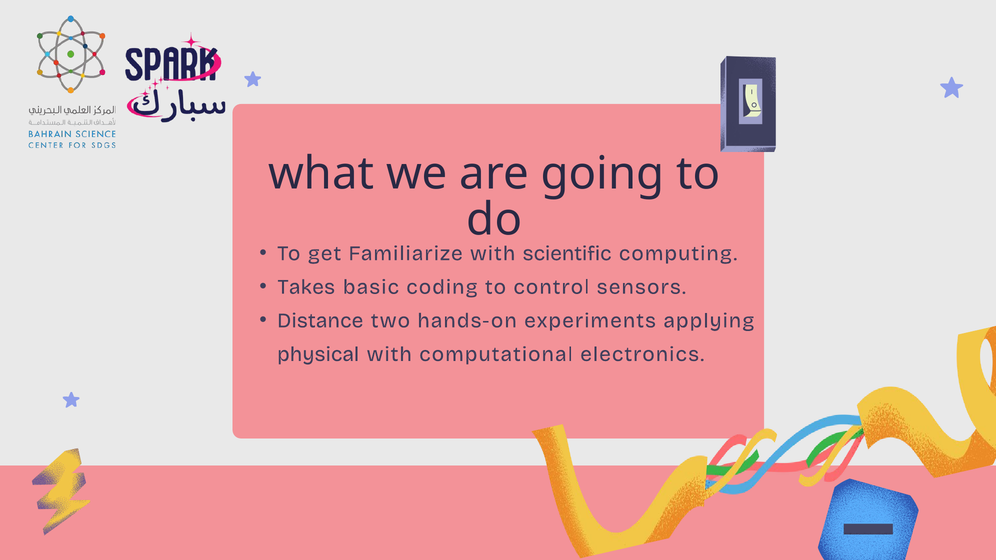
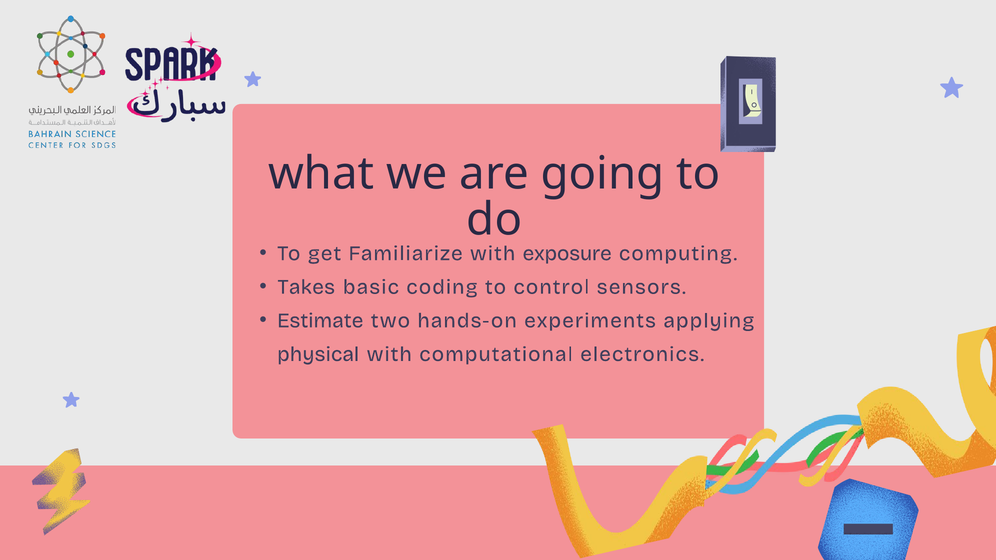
scientific: scientific -> exposure
Distance: Distance -> Estimate
